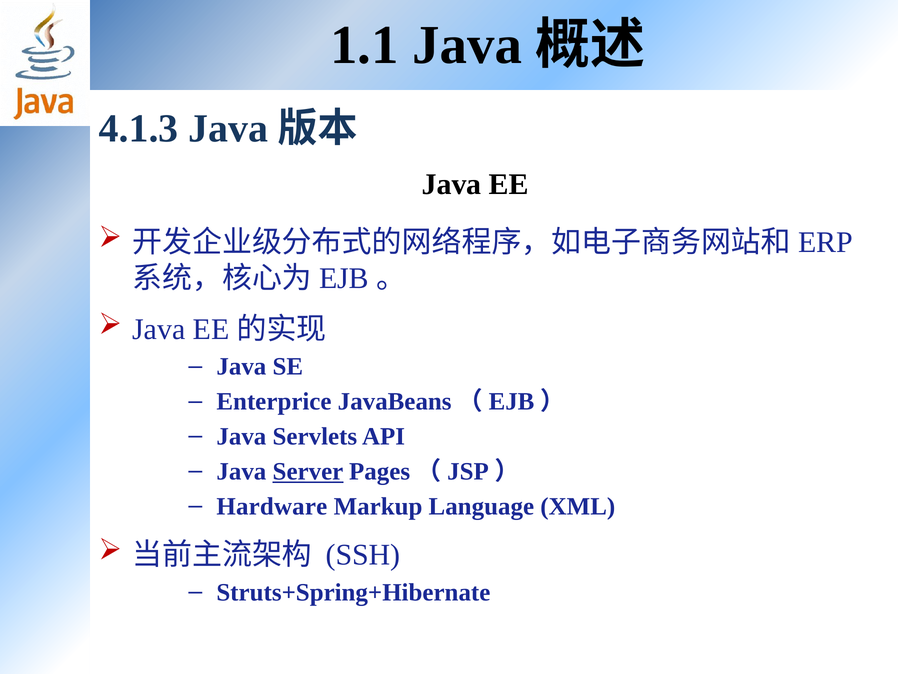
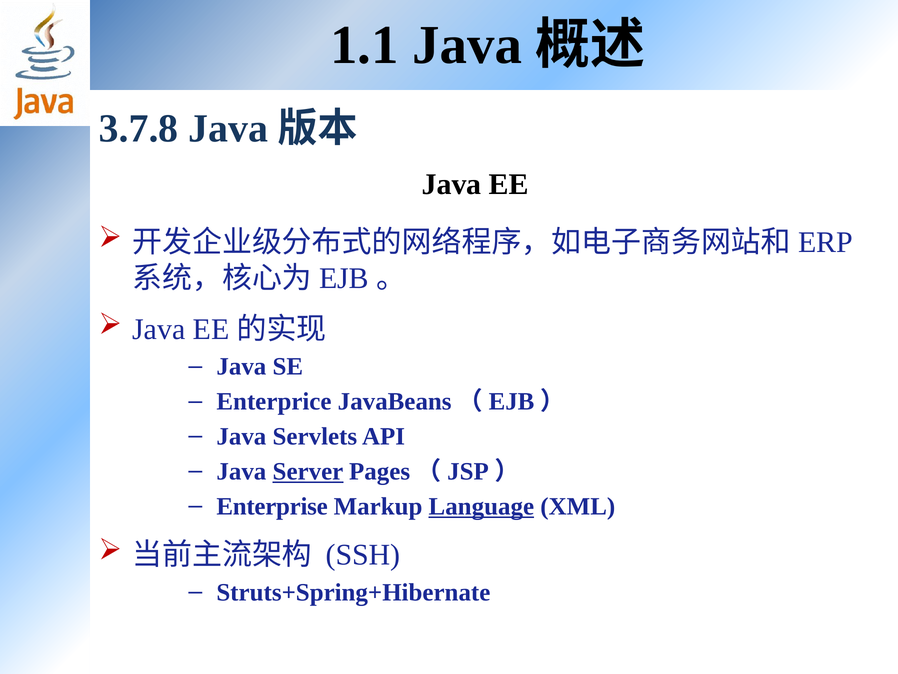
4.1.3: 4.1.3 -> 3.7.8
Hardware: Hardware -> Enterprise
Language underline: none -> present
